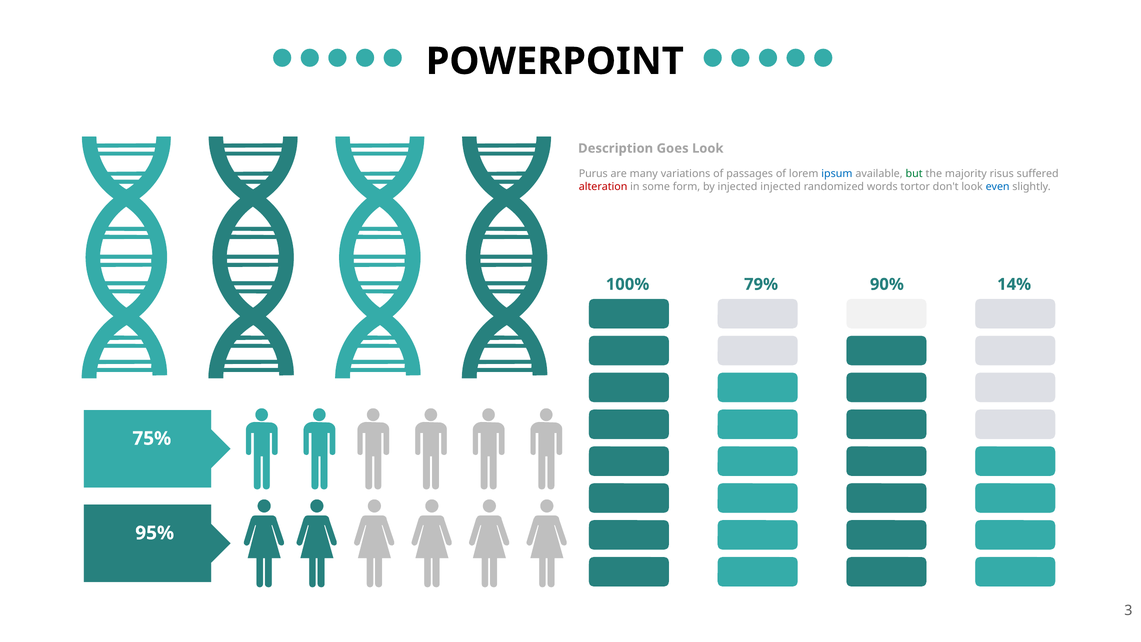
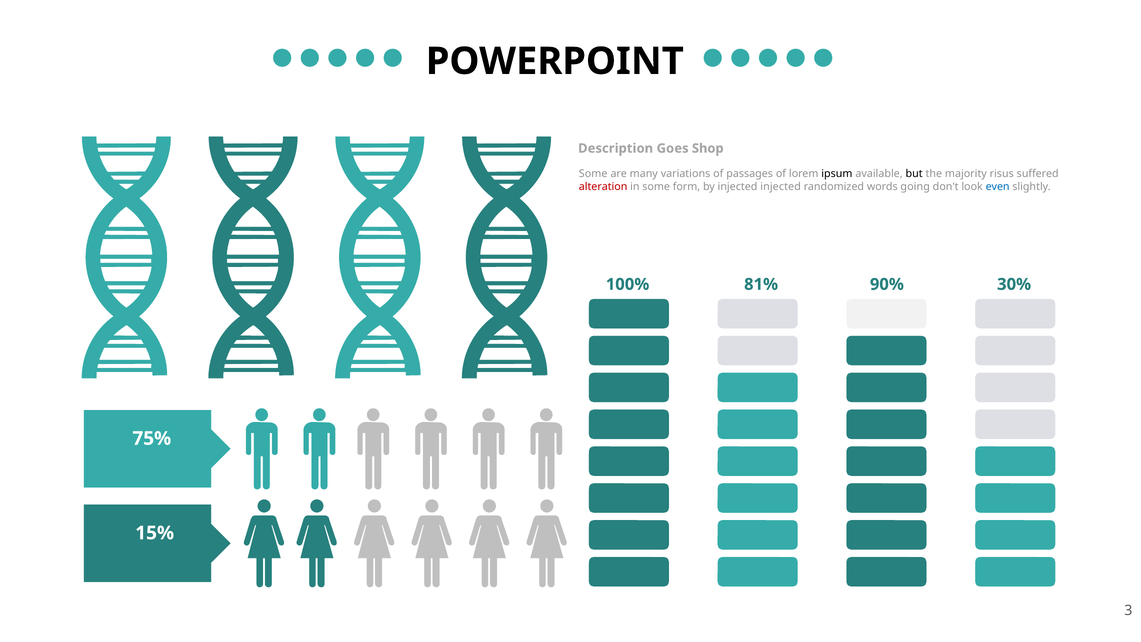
Goes Look: Look -> Shop
Purus at (593, 174): Purus -> Some
ipsum colour: blue -> black
but colour: green -> black
tortor: tortor -> going
79%: 79% -> 81%
14%: 14% -> 30%
95%: 95% -> 15%
